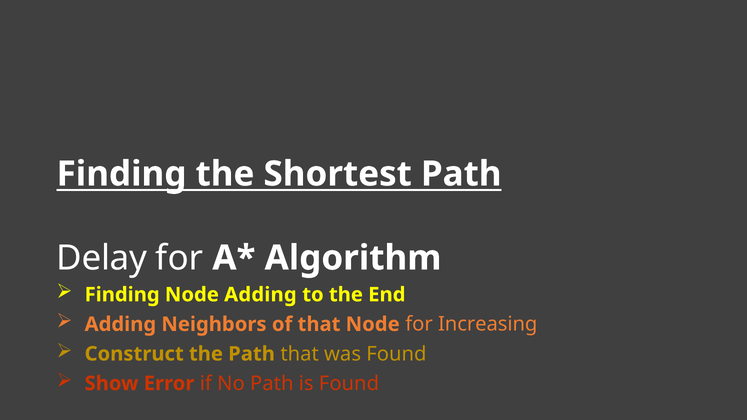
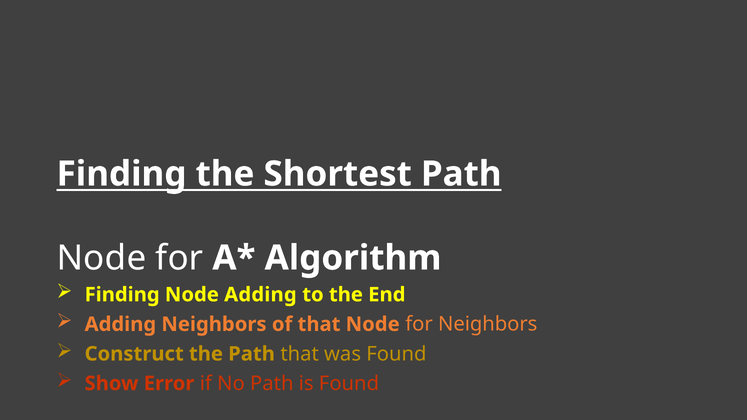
Delay at (102, 258): Delay -> Node
for Increasing: Increasing -> Neighbors
